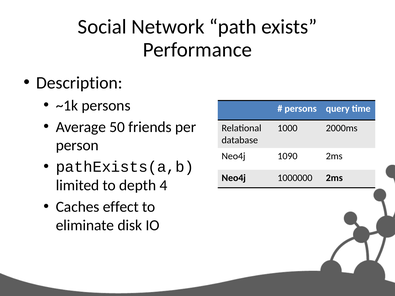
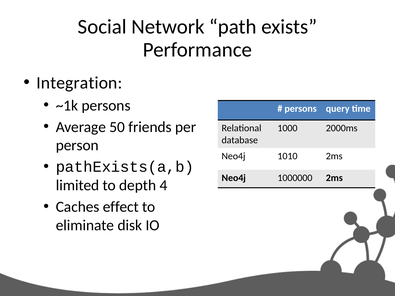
Description: Description -> Integration
1090: 1090 -> 1010
